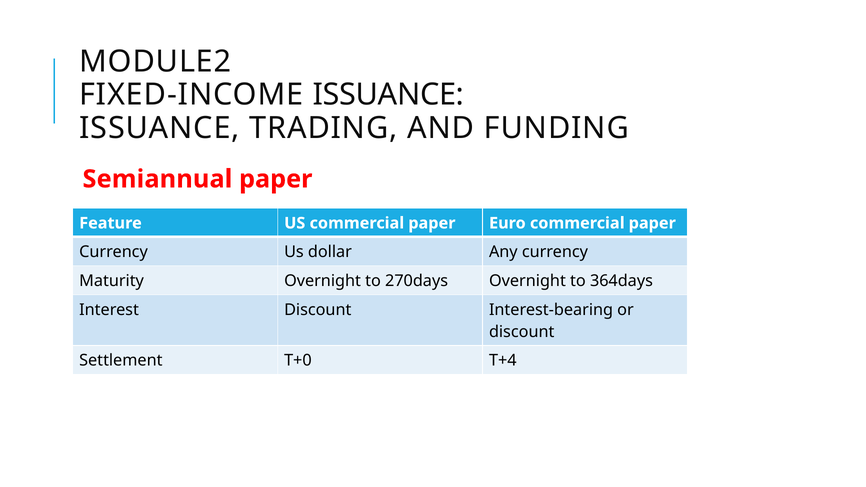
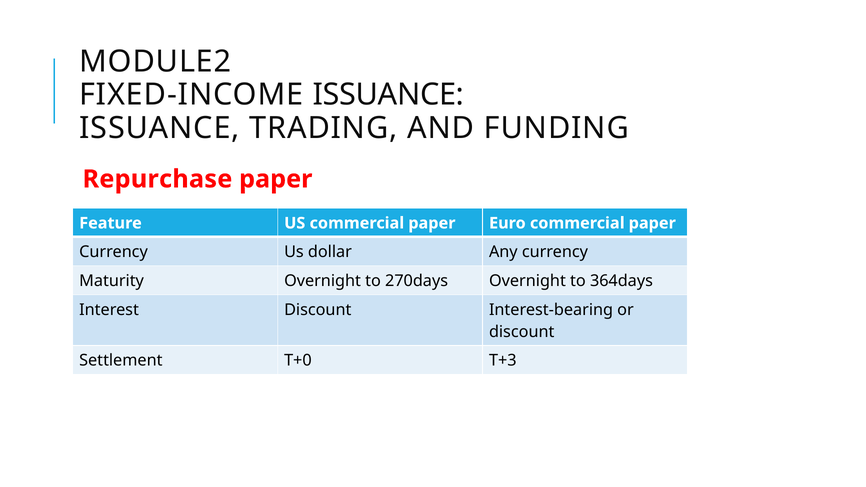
Semiannual: Semiannual -> Repurchase
T+4: T+4 -> T+3
